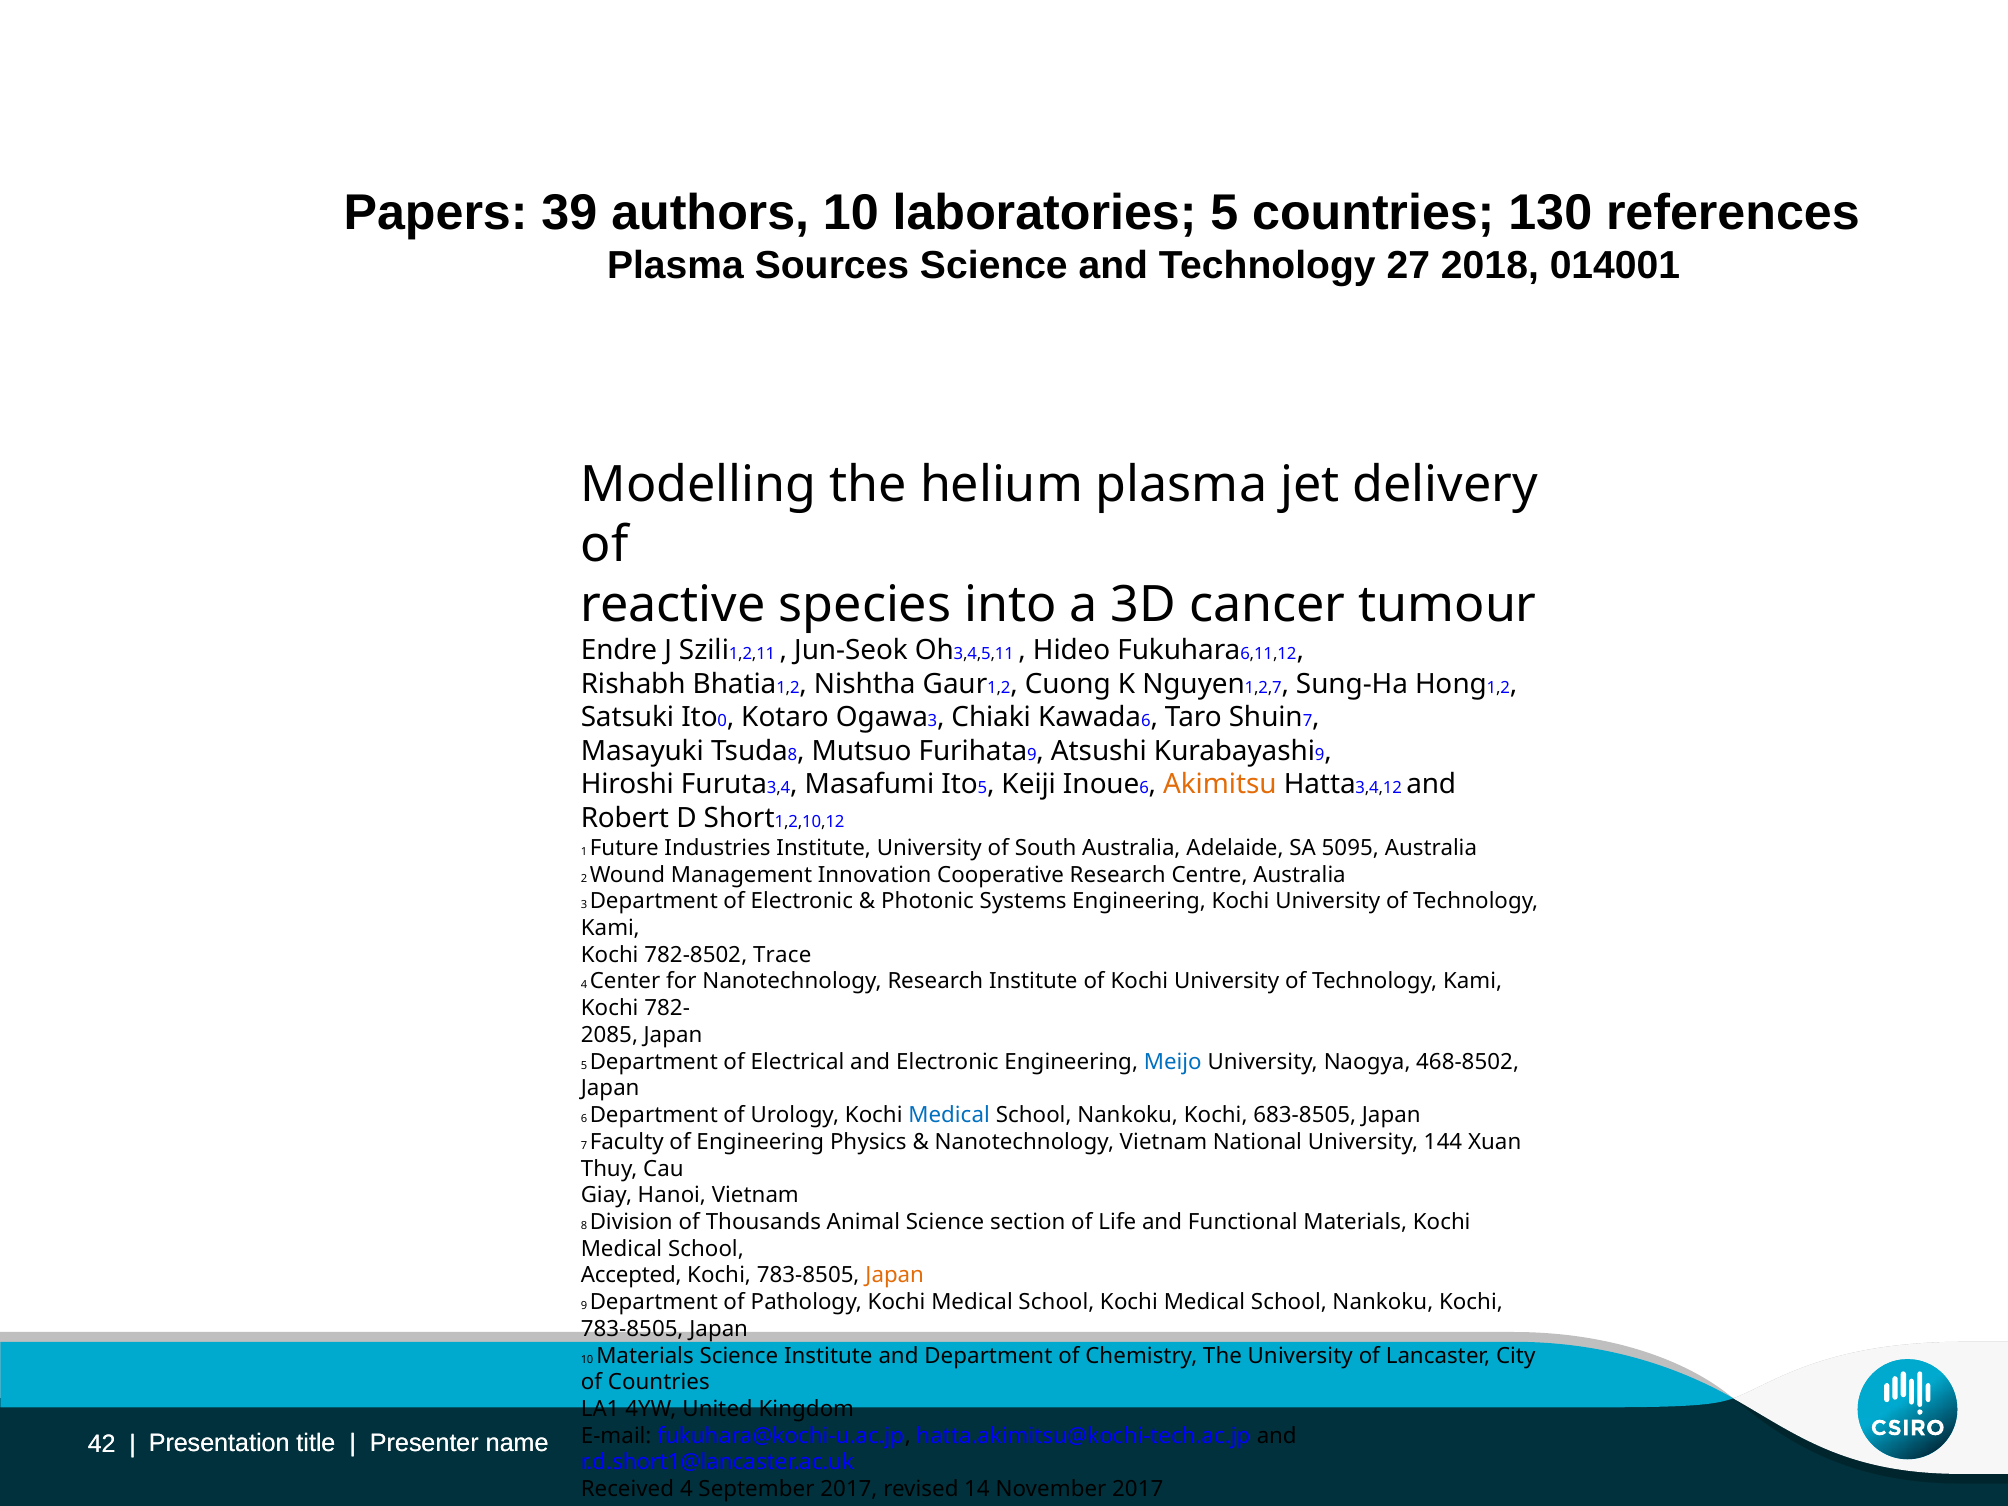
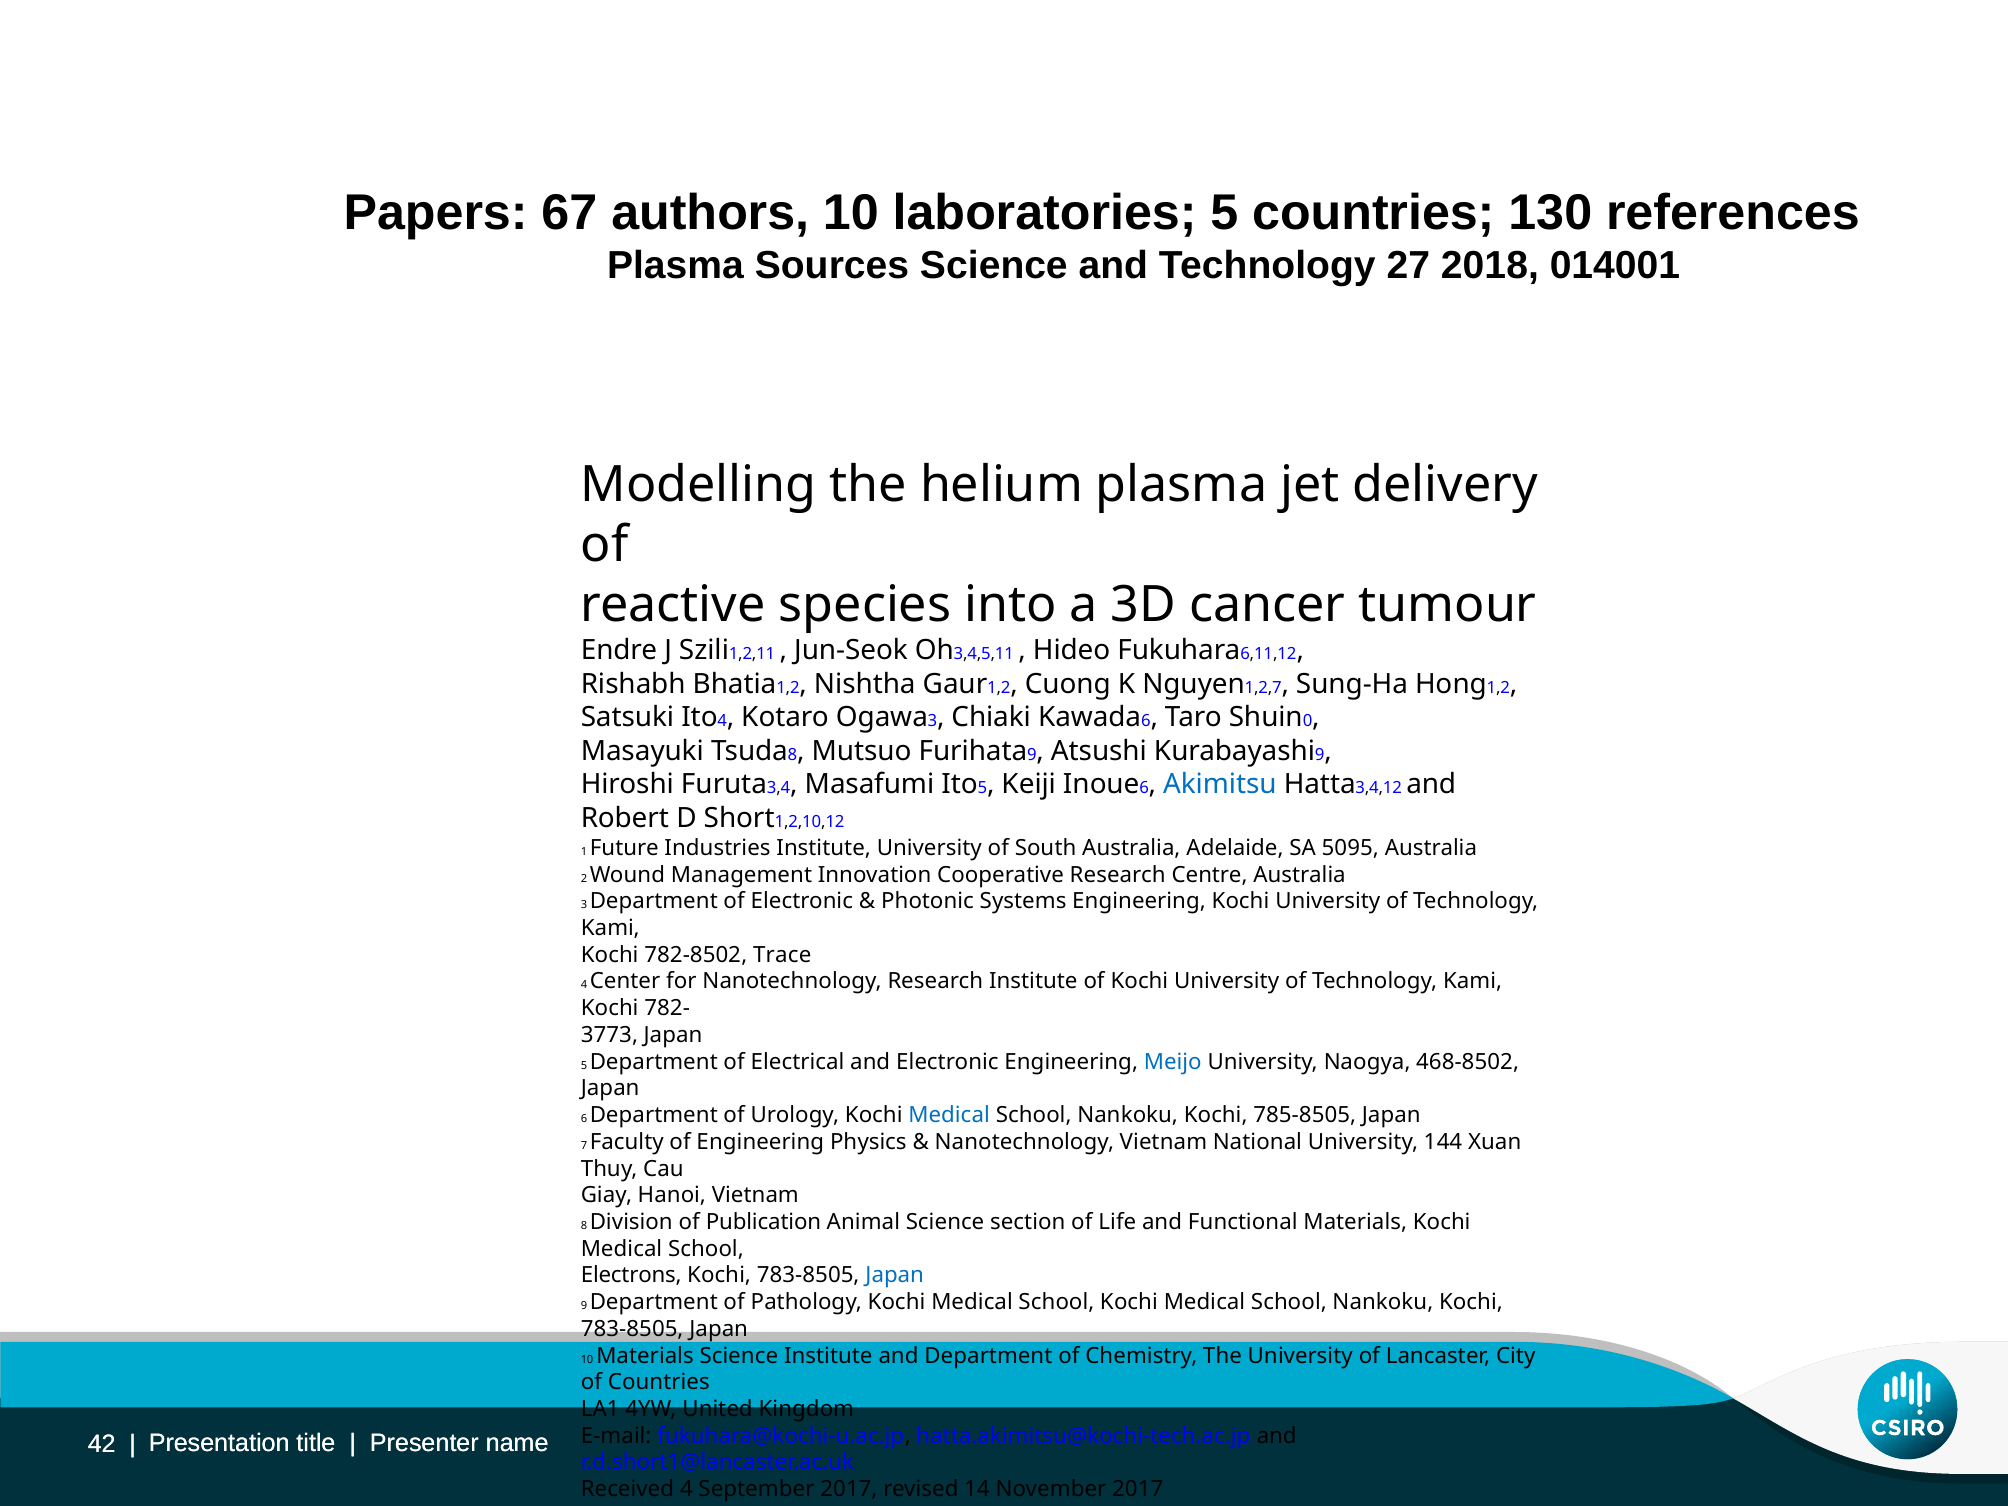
39: 39 -> 67
0 at (722, 721): 0 -> 4
7 at (1308, 721): 7 -> 0
Akimitsu colour: orange -> blue
2085: 2085 -> 3773
683-8505: 683-8505 -> 785-8505
of Thousands: Thousands -> Publication
Accepted at (631, 1276): Accepted -> Electrons
Japan at (895, 1276) colour: orange -> blue
